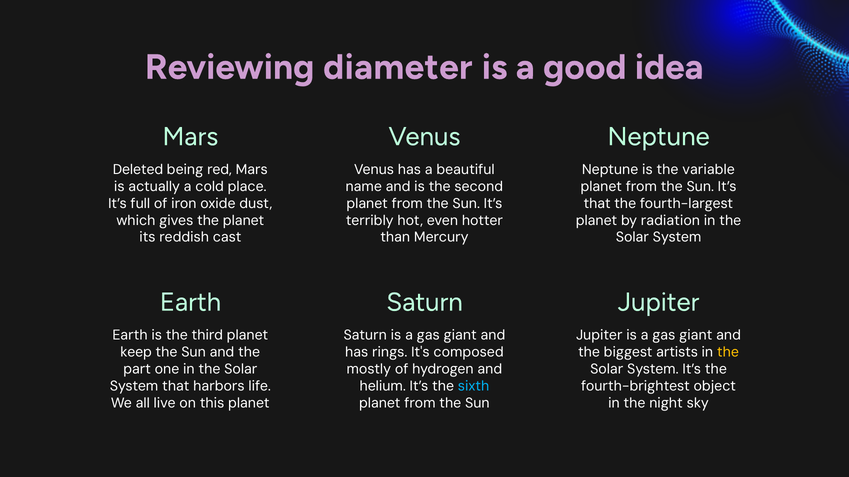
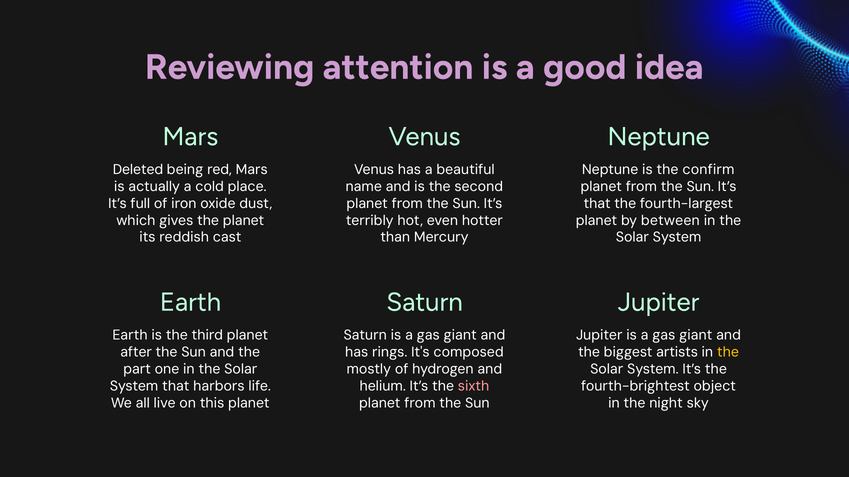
diameter: diameter -> attention
variable: variable -> confirm
radiation: radiation -> between
keep: keep -> after
sixth colour: light blue -> pink
